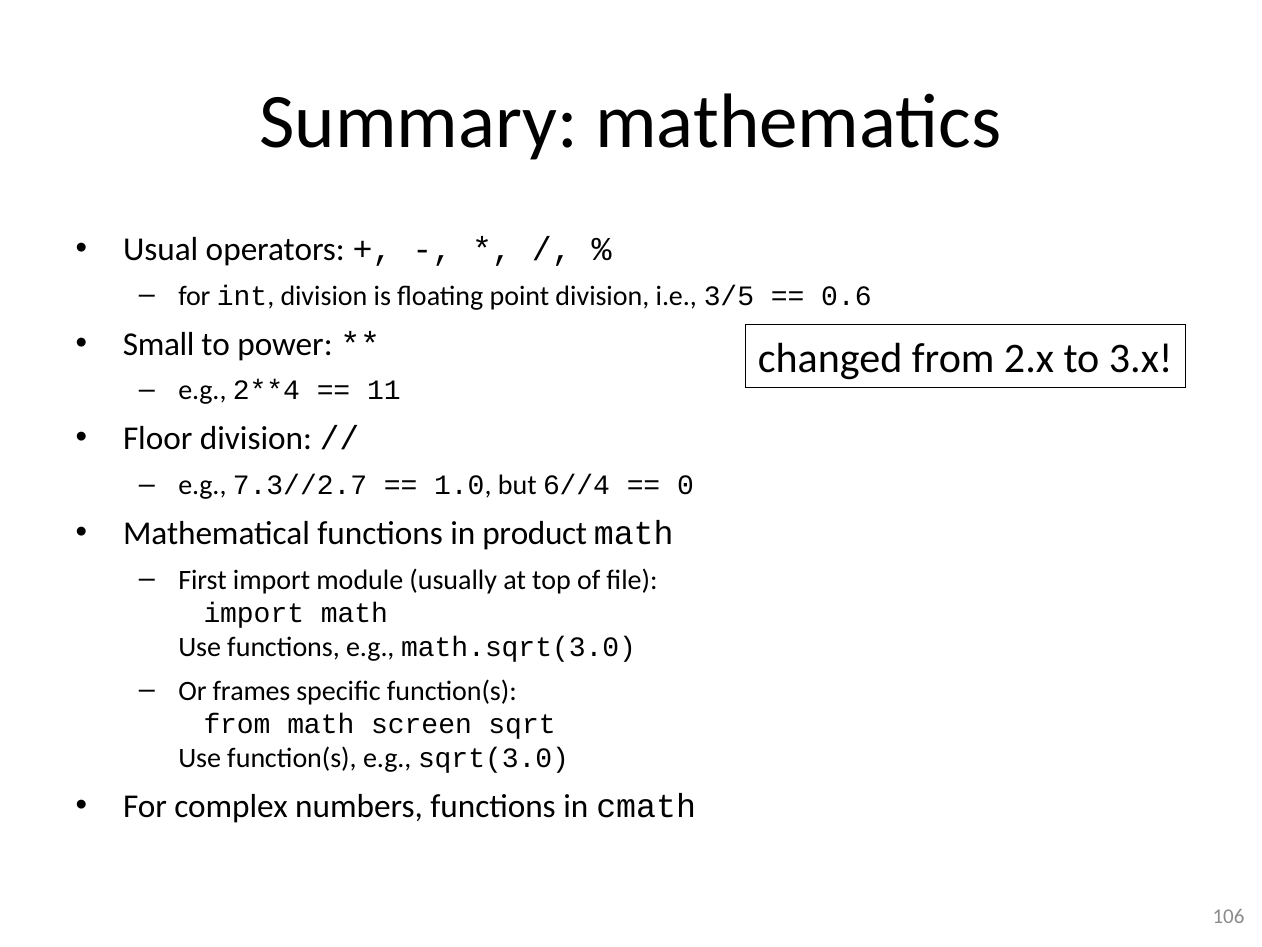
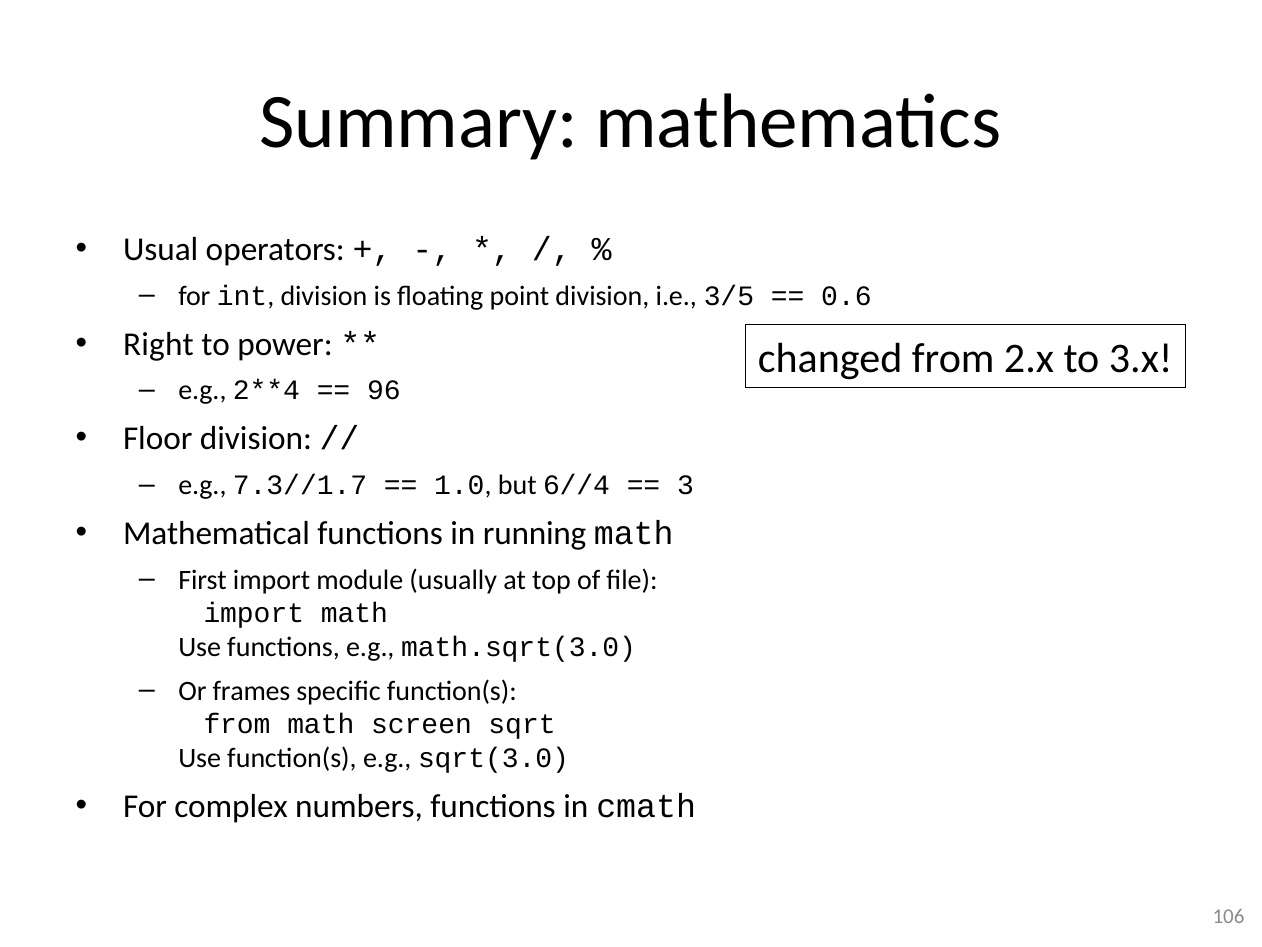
Small: Small -> Right
11: 11 -> 96
7.3//2.7: 7.3//2.7 -> 7.3//1.7
0: 0 -> 3
product: product -> running
